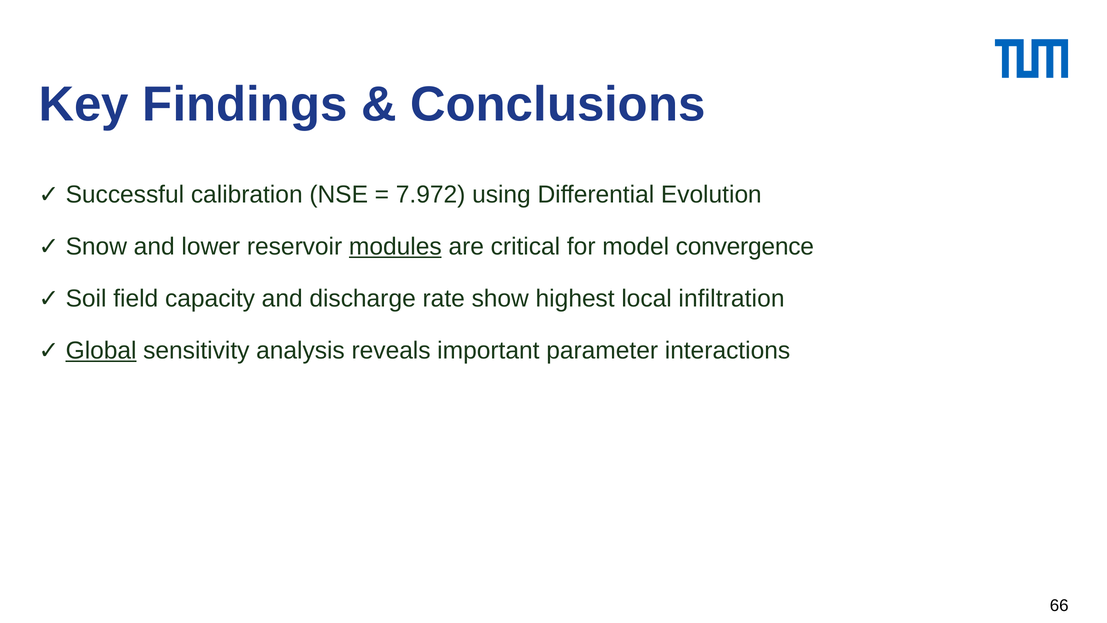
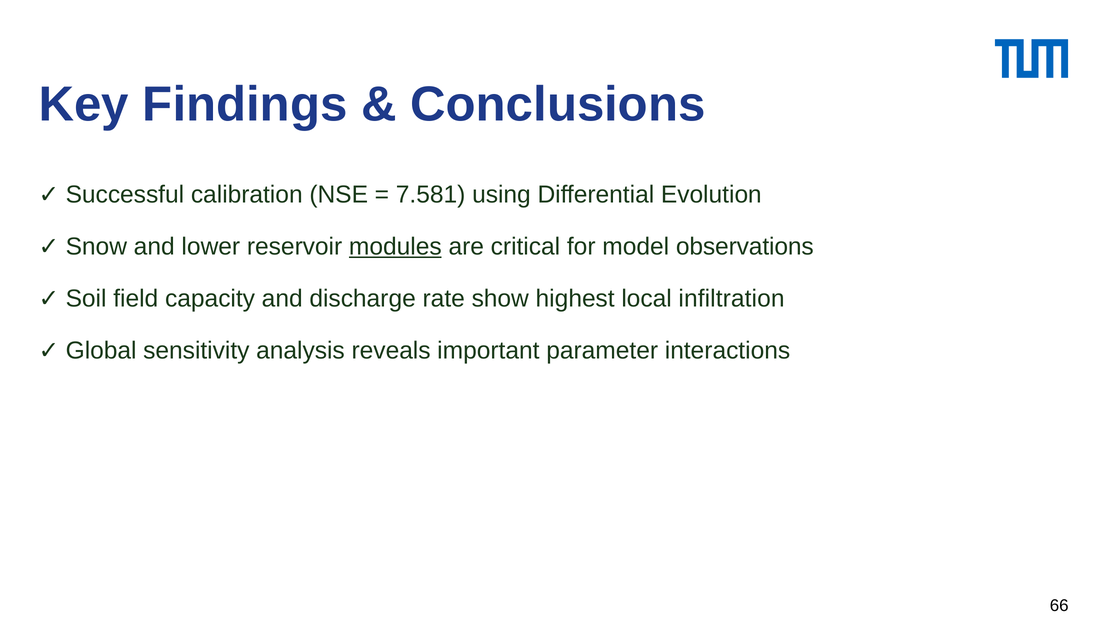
7.972: 7.972 -> 7.581
convergence: convergence -> observations
Global underline: present -> none
